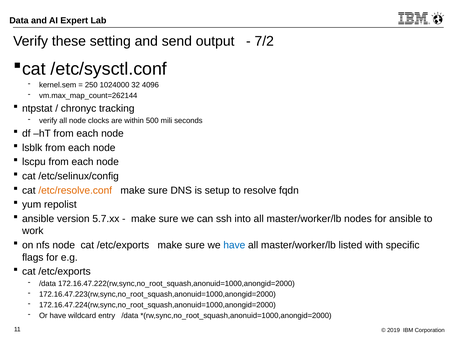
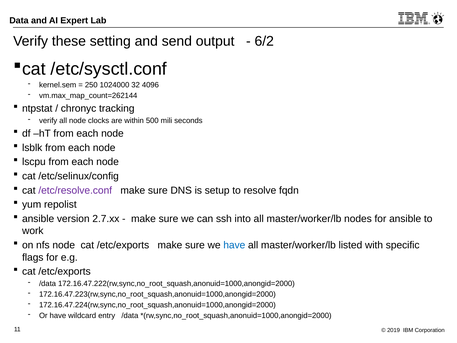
7/2: 7/2 -> 6/2
/etc/resolve.conf colour: orange -> purple
5.7.xx: 5.7.xx -> 2.7.xx
